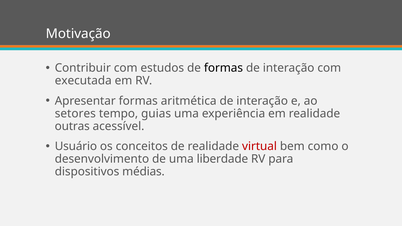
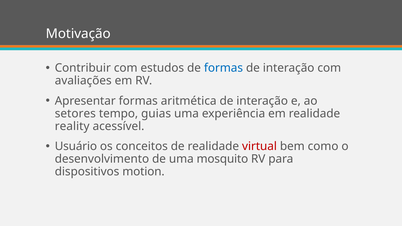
formas at (223, 68) colour: black -> blue
executada: executada -> avaliações
outras: outras -> reality
liberdade: liberdade -> mosquito
médias: médias -> motion
